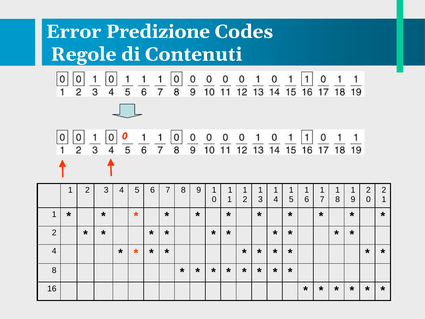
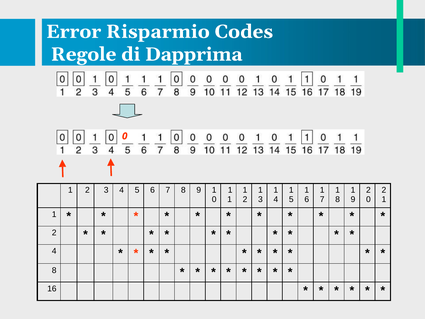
Predizione: Predizione -> Risparmio
Contenuti: Contenuti -> Dapprima
